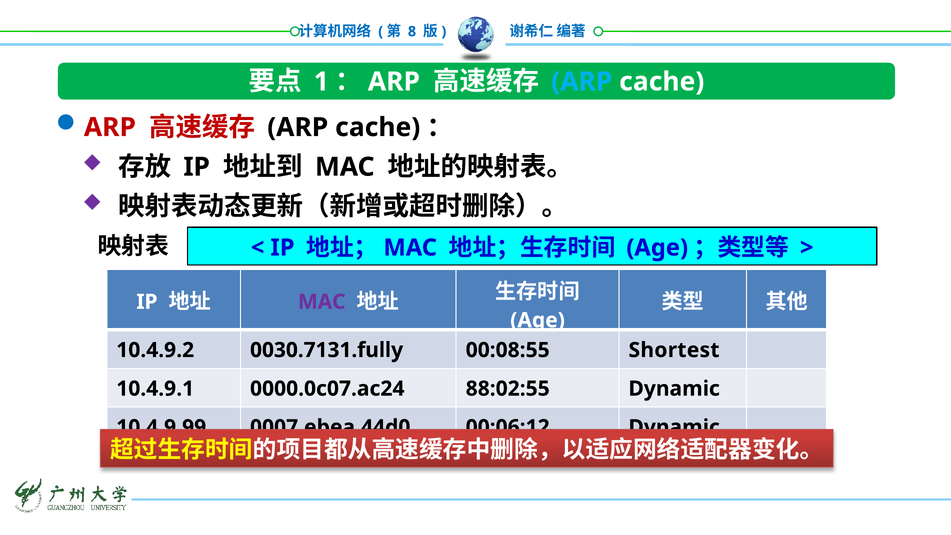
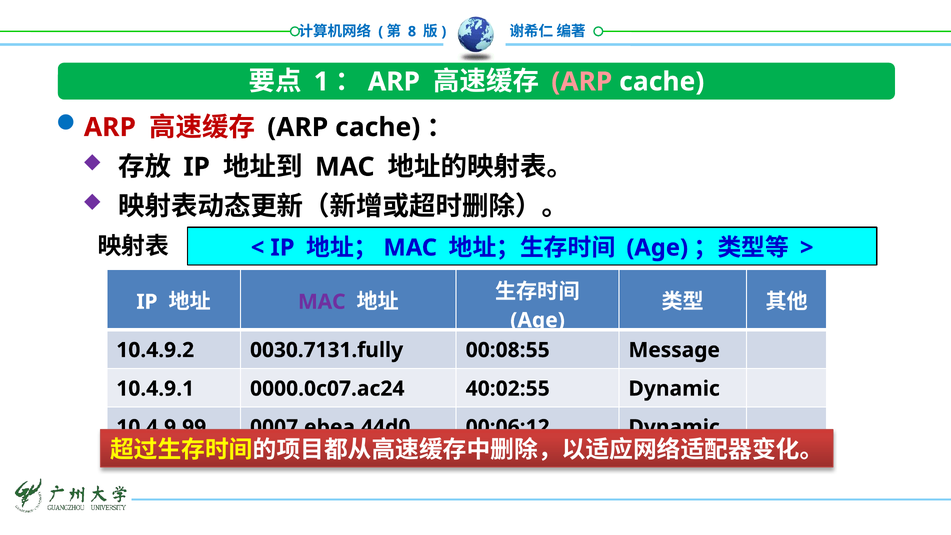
ARP at (582, 82) colour: light blue -> pink
Shortest: Shortest -> Message
88:02:55: 88:02:55 -> 40:02:55
